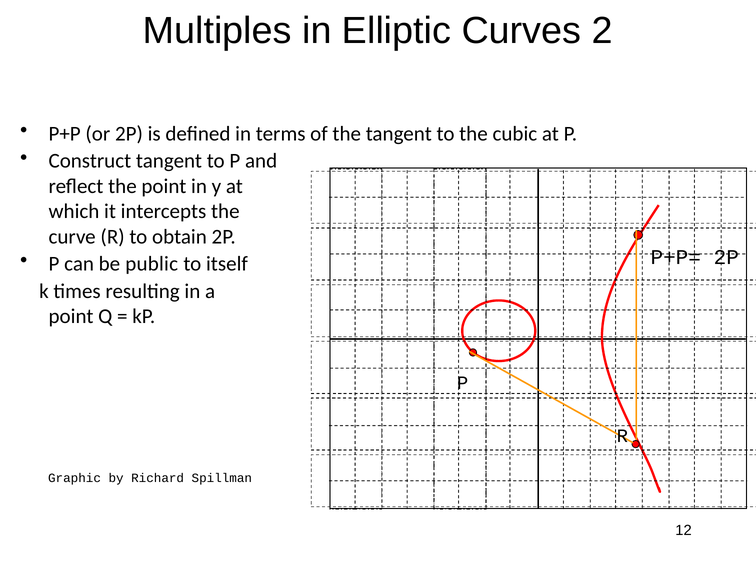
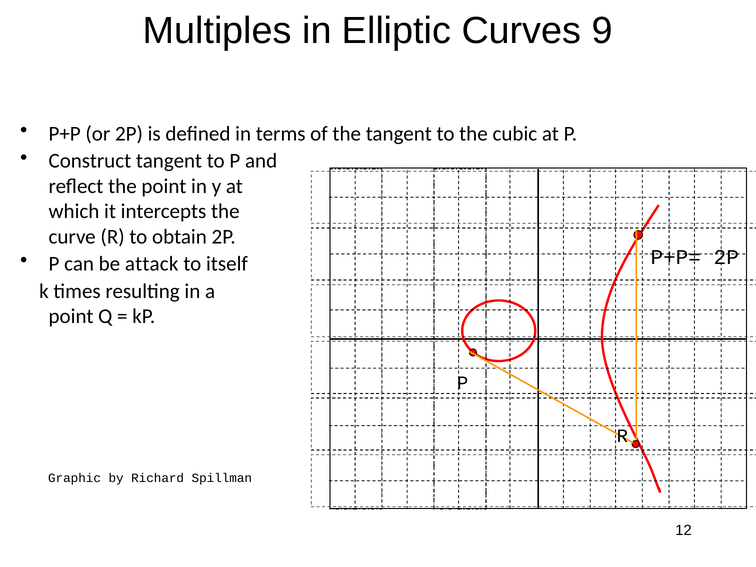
2: 2 -> 9
public: public -> attack
